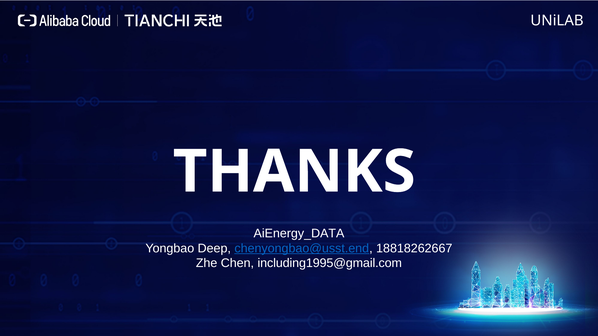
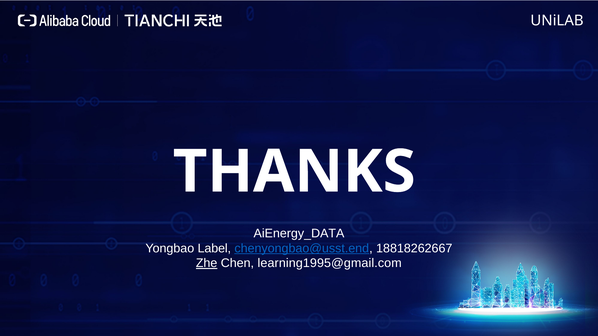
Deep: Deep -> Label
Zhe underline: none -> present
including1995@gmail.com: including1995@gmail.com -> learning1995@gmail.com
